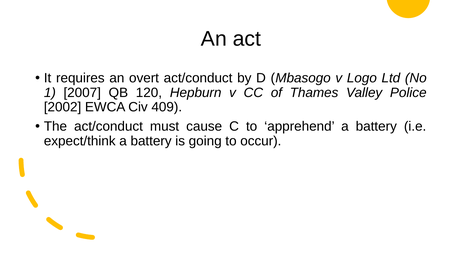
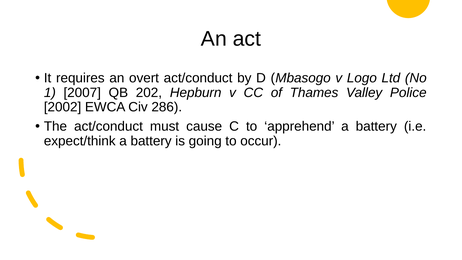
120: 120 -> 202
409: 409 -> 286
